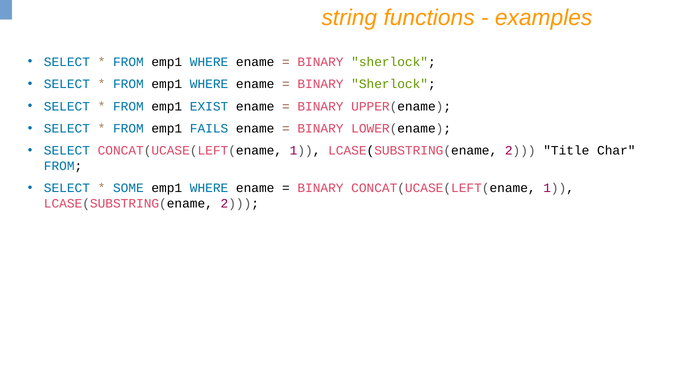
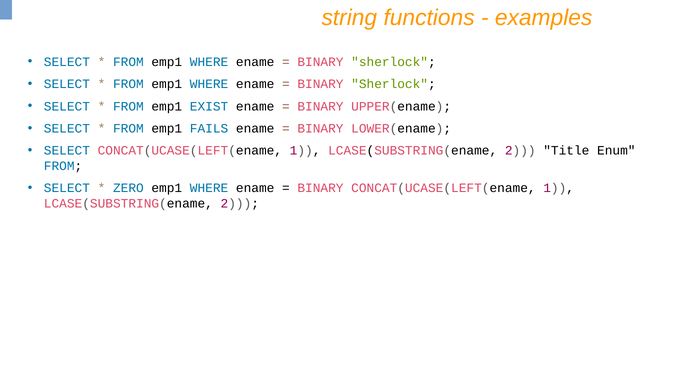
Char: Char -> Enum
SOME: SOME -> ZERO
